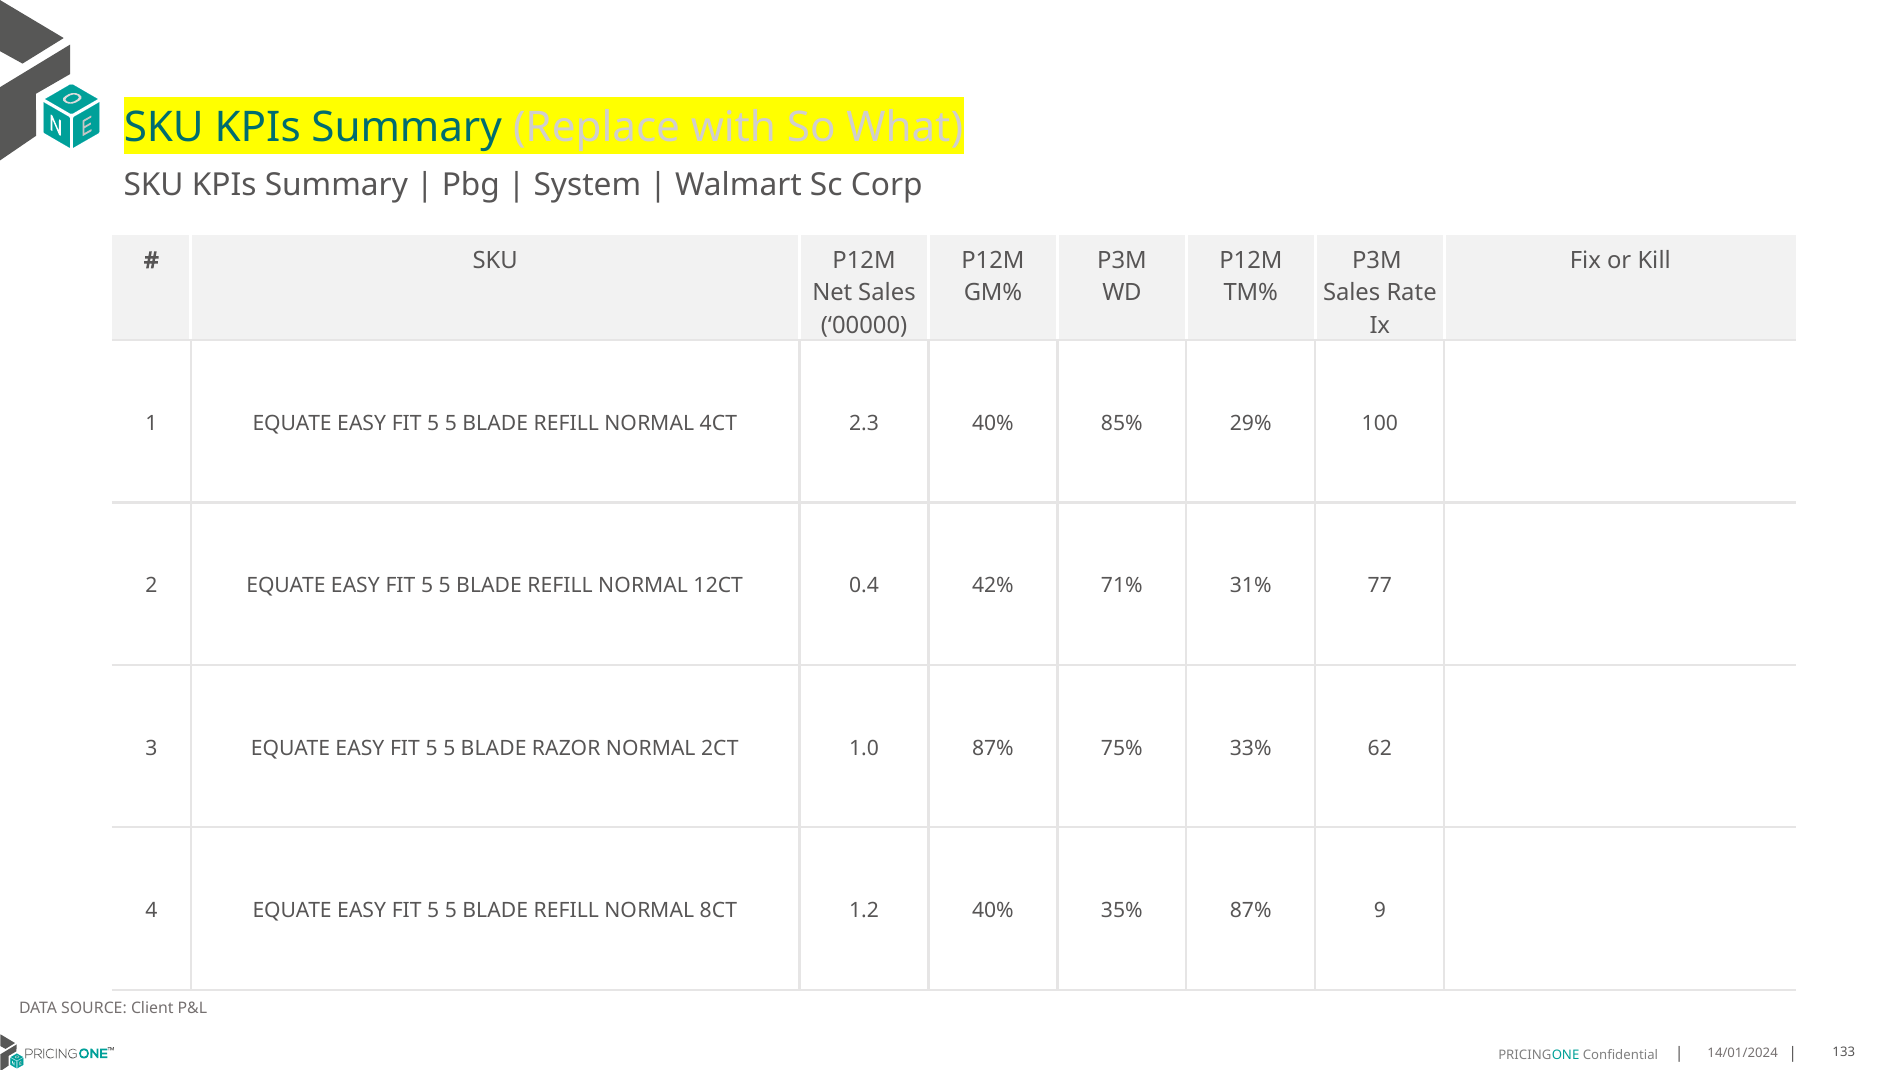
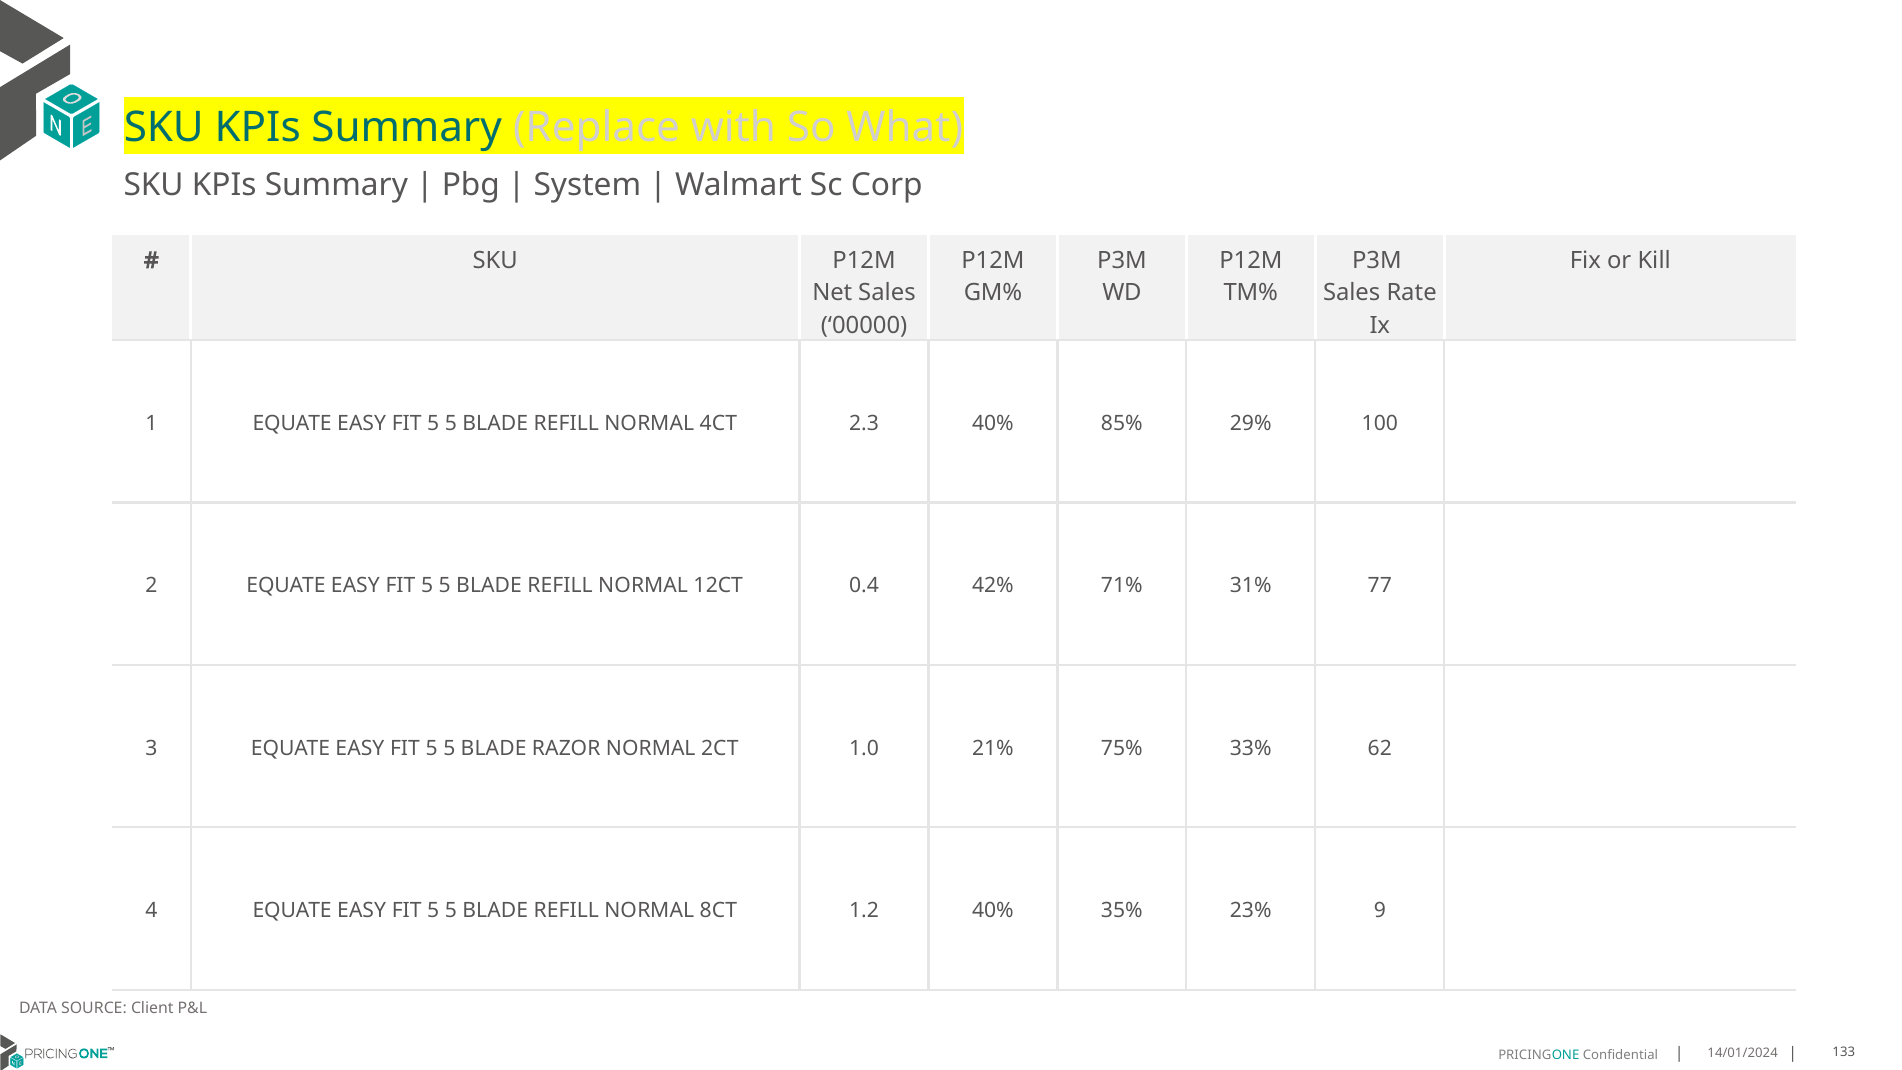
1.0 87%: 87% -> 21%
35% 87%: 87% -> 23%
